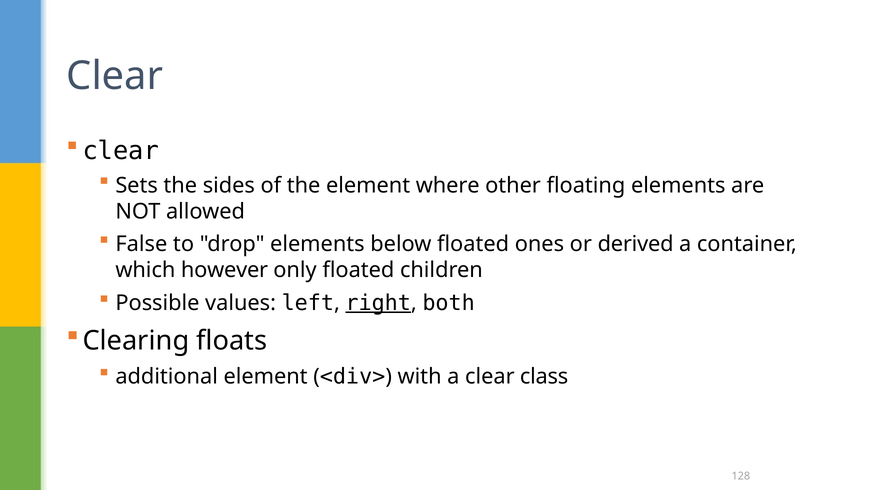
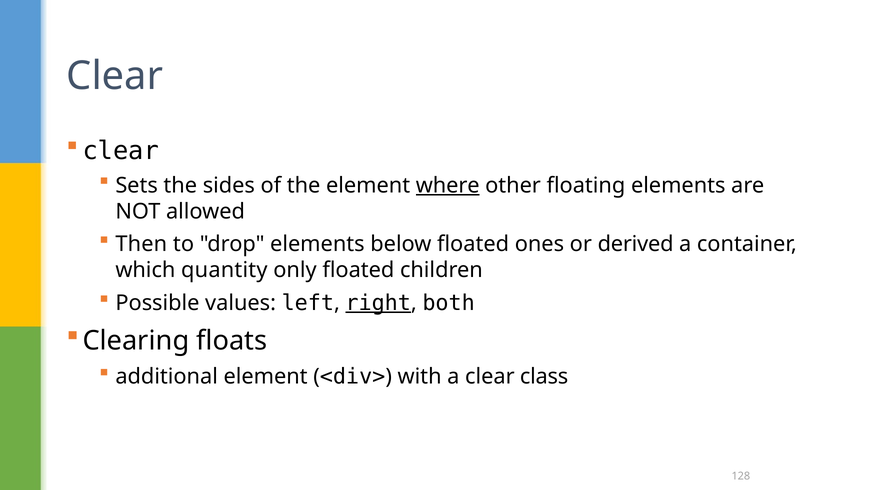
where underline: none -> present
False: False -> Then
however: however -> quantity
